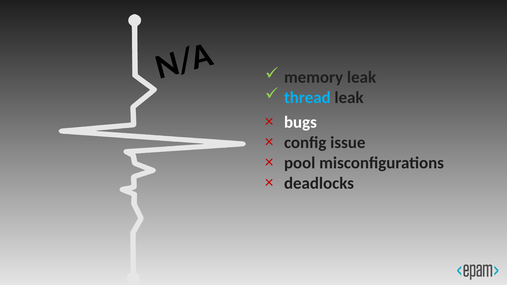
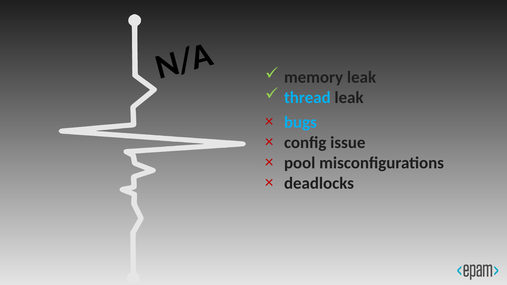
bugs colour: white -> light blue
